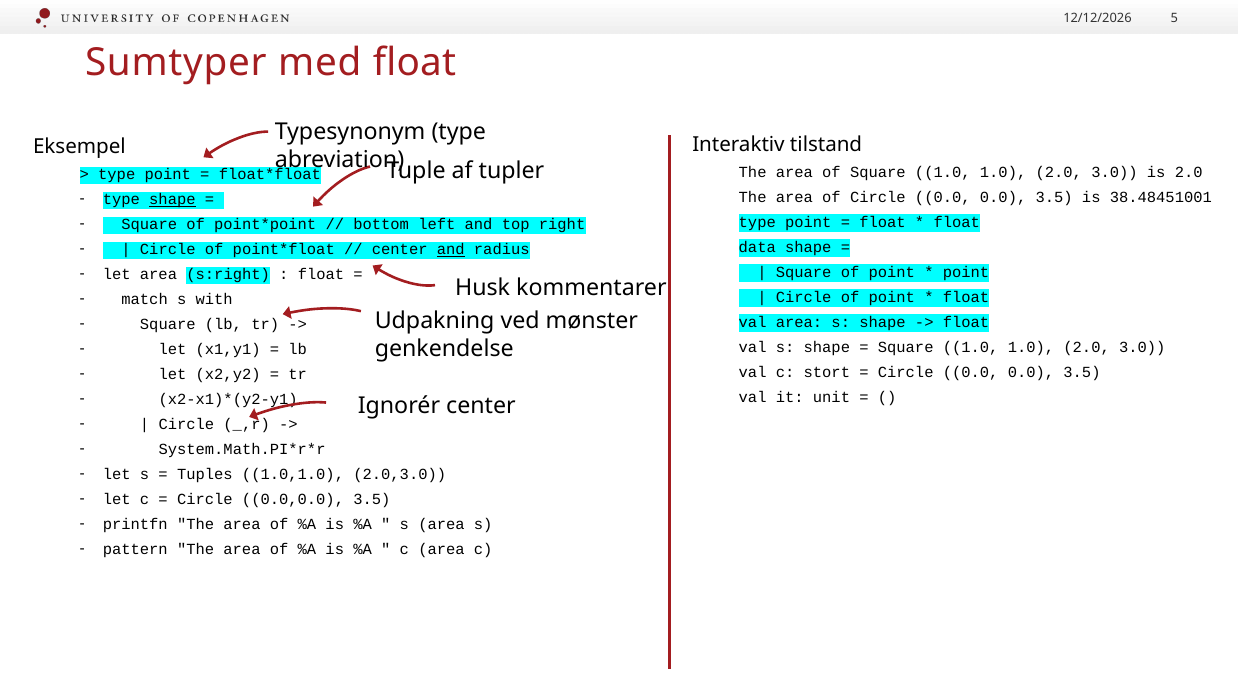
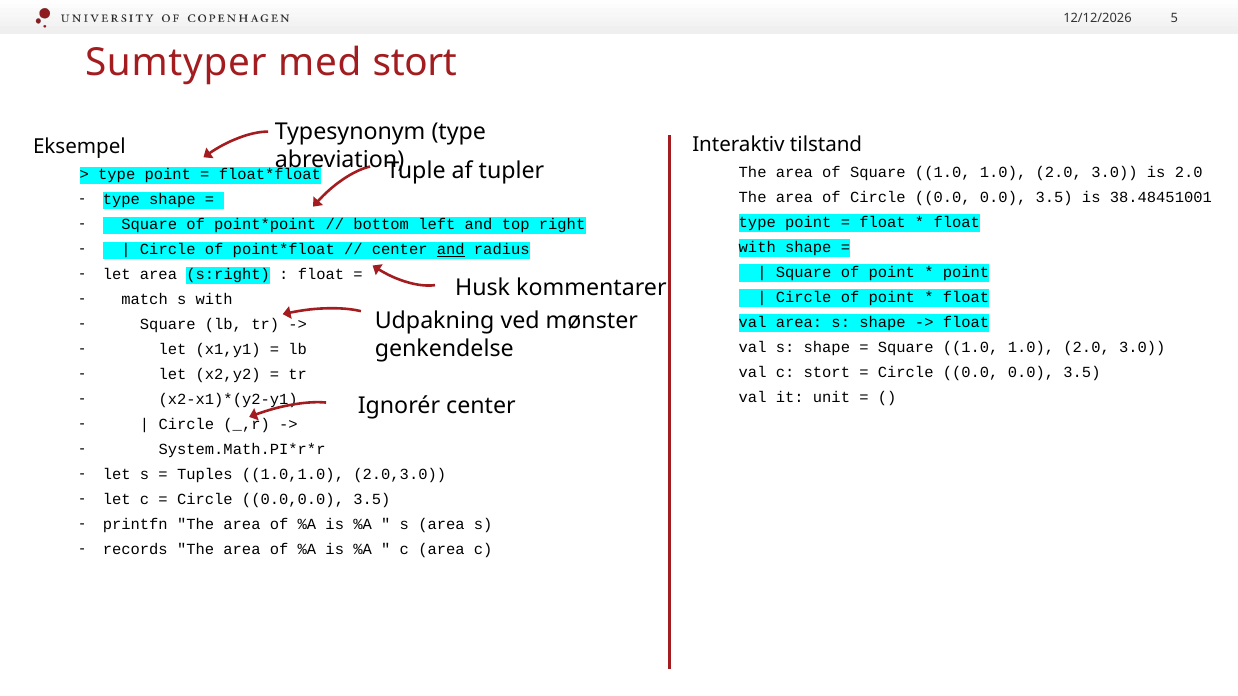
med float: float -> stort
shape at (172, 200) underline: present -> none
data at (757, 247): data -> with
pattern: pattern -> records
